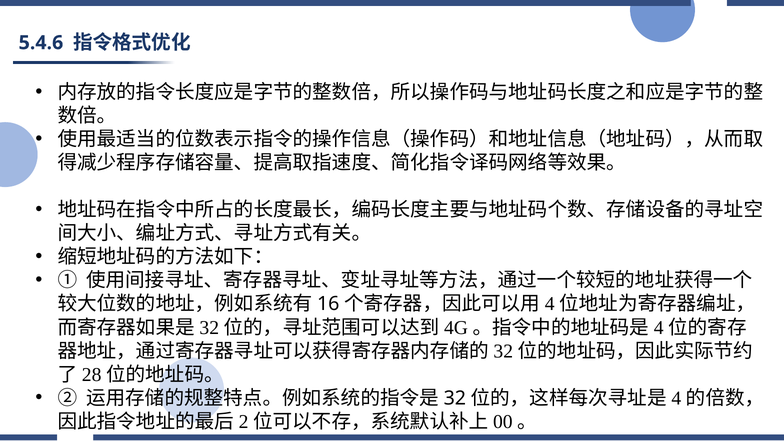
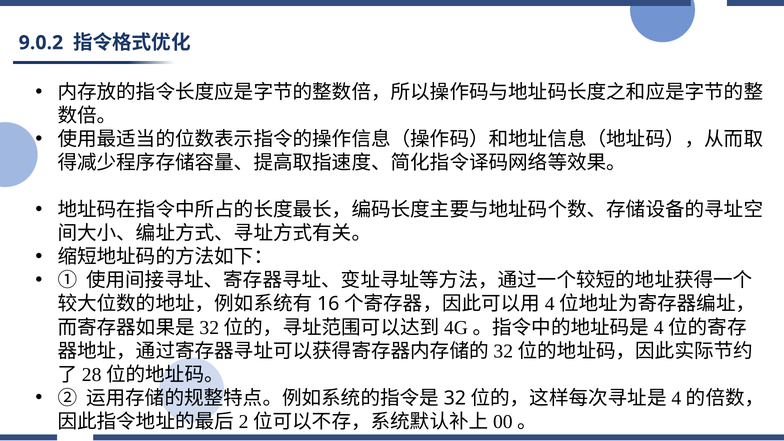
5.4.6: 5.4.6 -> 9.0.2
